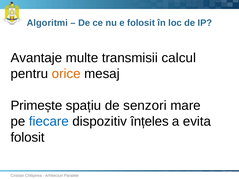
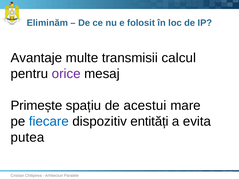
Algoritmi: Algoritmi -> Eliminăm
orice colour: orange -> purple
senzori: senzori -> acestui
înțeles: înțeles -> entități
folosit at (28, 138): folosit -> putea
